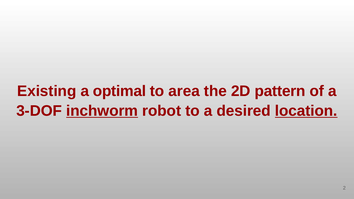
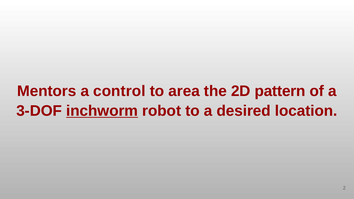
Existing: Existing -> Mentors
optimal: optimal -> control
location underline: present -> none
